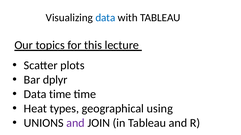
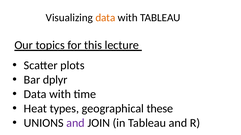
data at (105, 18) colour: blue -> orange
time at (60, 95): time -> with
using: using -> these
